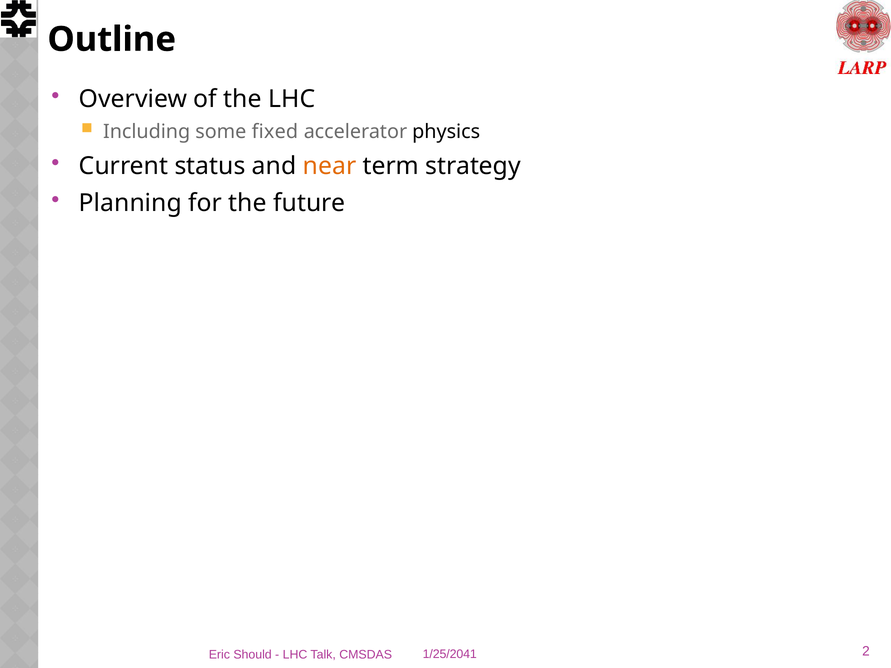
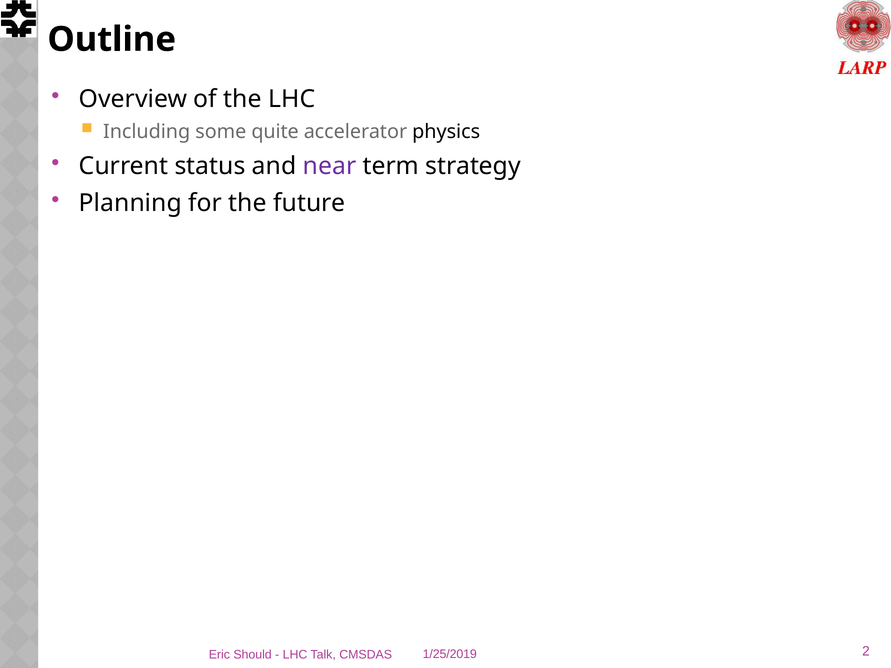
fixed: fixed -> quite
near colour: orange -> purple
1/25/2041: 1/25/2041 -> 1/25/2019
